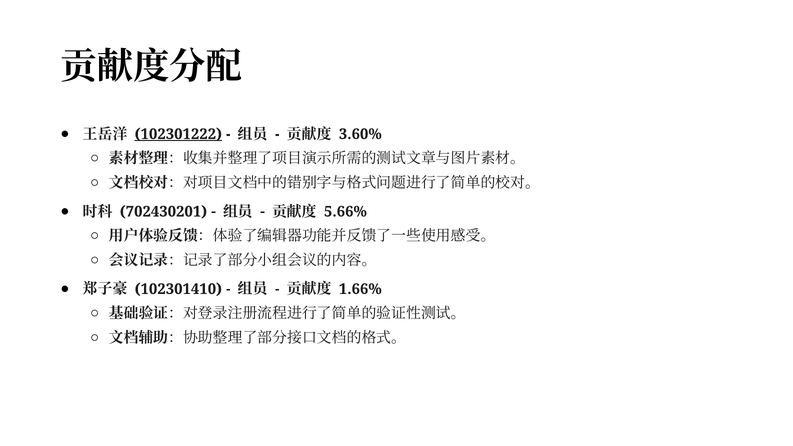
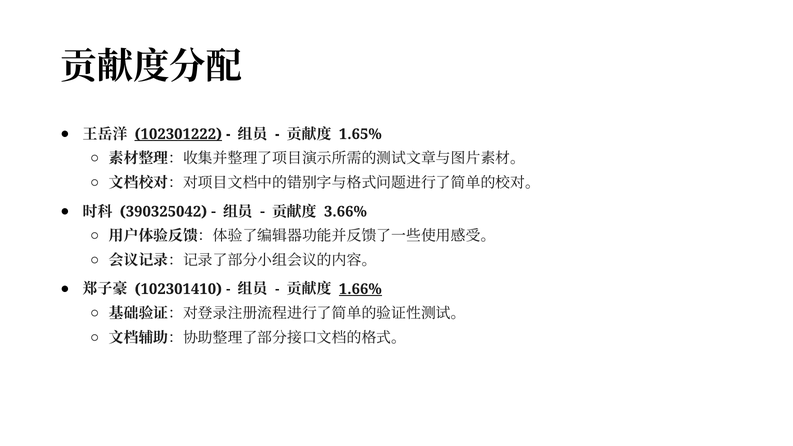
3.60%: 3.60% -> 1.65%
702430201: 702430201 -> 390325042
5.66%: 5.66% -> 3.66%
1.66% underline: none -> present
